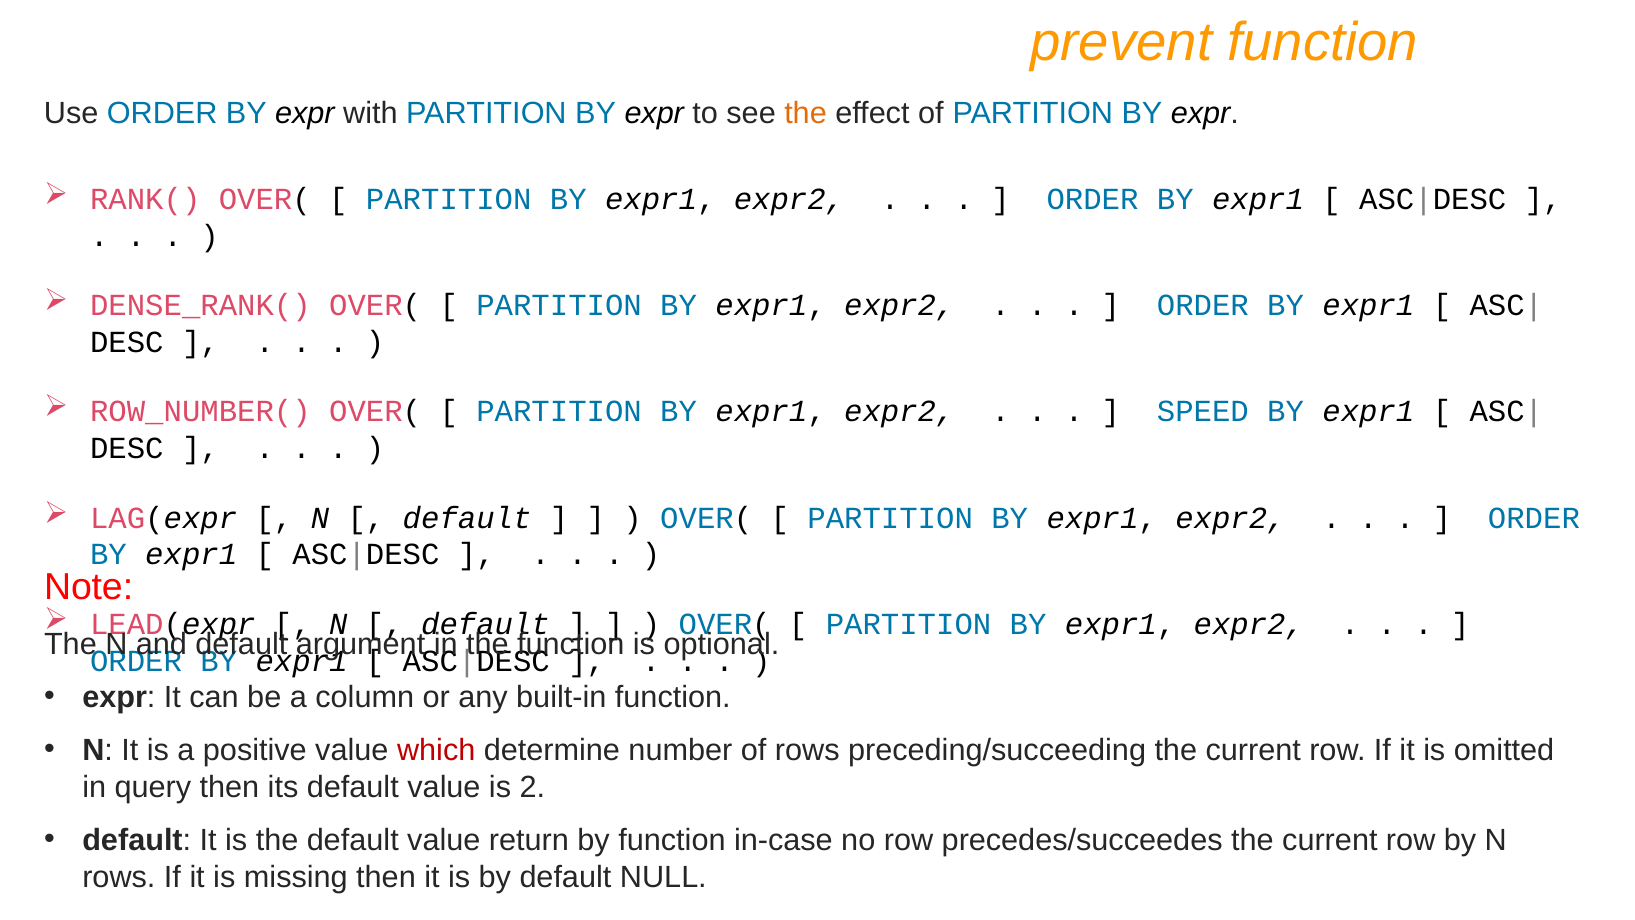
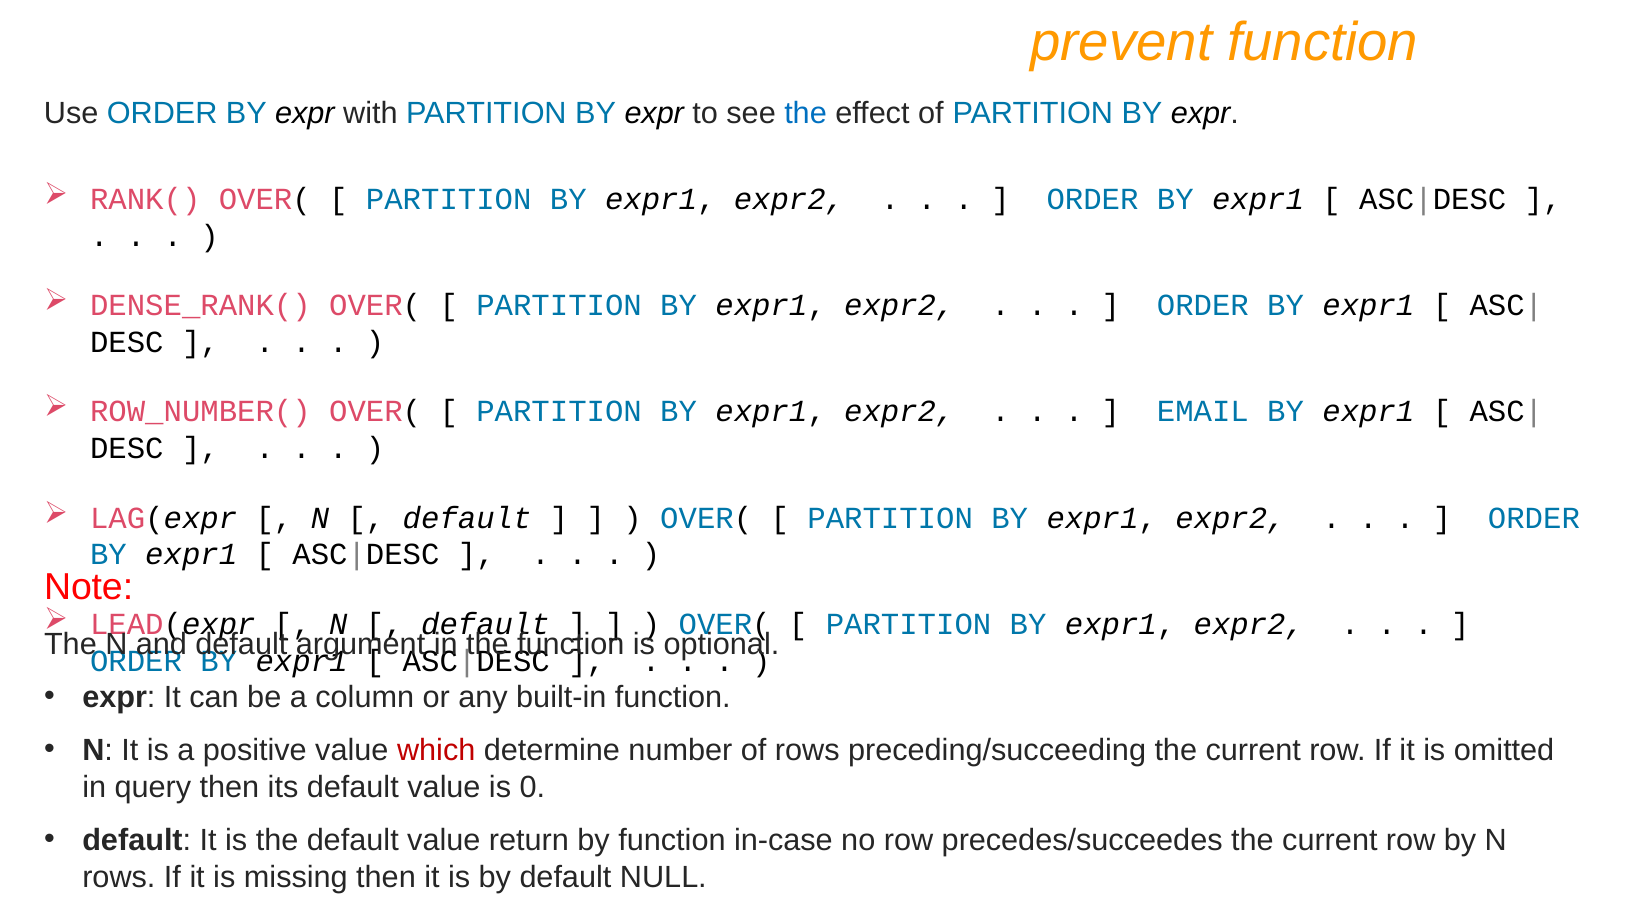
the at (806, 114) colour: orange -> blue
SPEED: SPEED -> EMAIL
2: 2 -> 0
